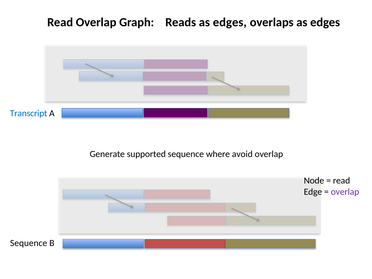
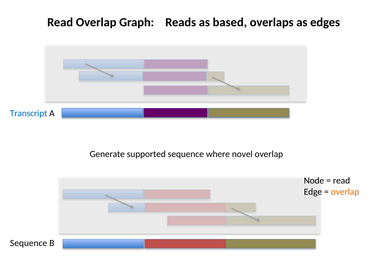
Reads as edges: edges -> based
avoid: avoid -> novel
overlap at (345, 192) colour: purple -> orange
